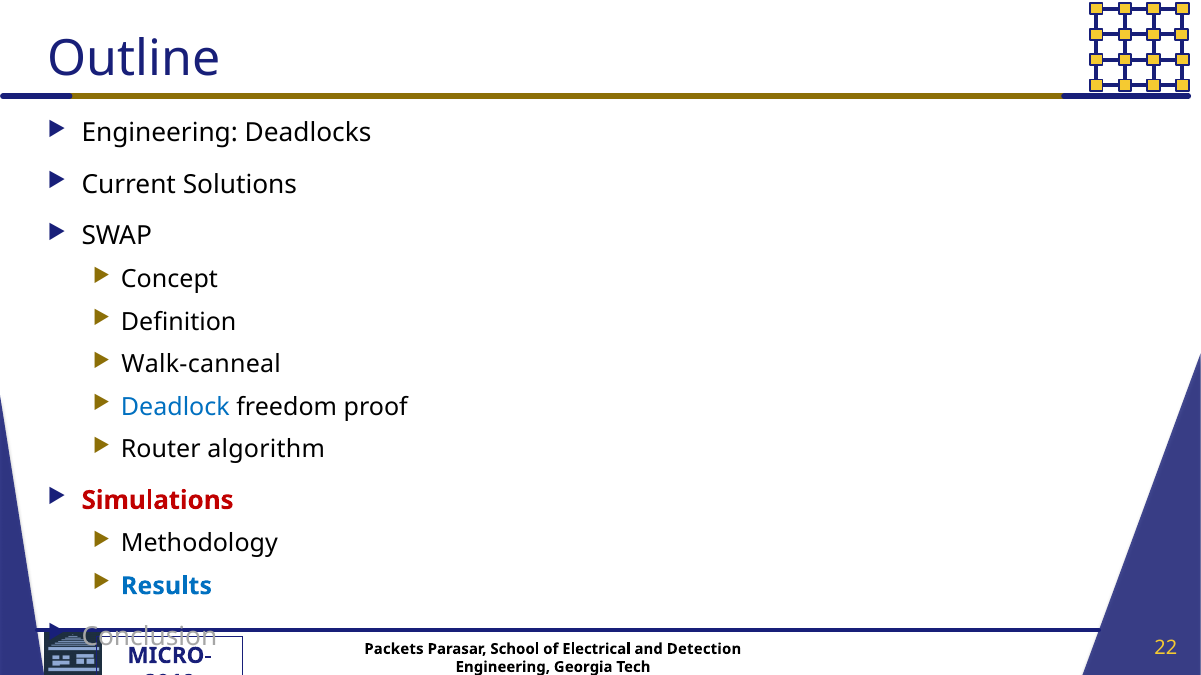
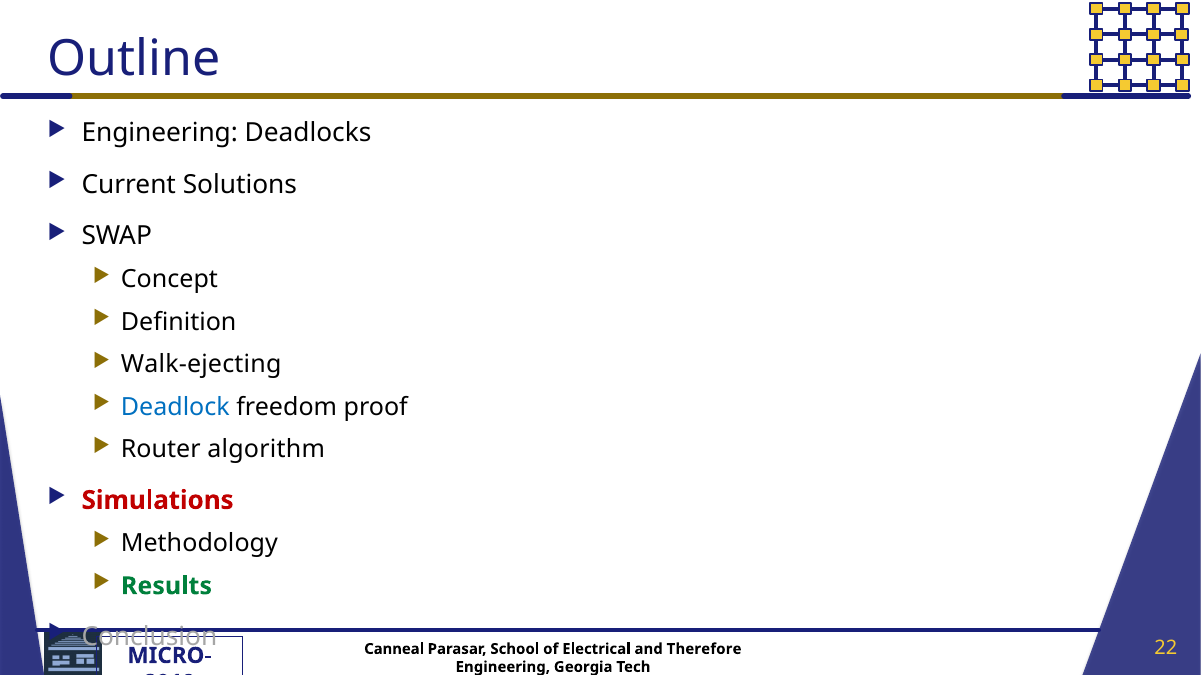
Walk-canneal: Walk-canneal -> Walk-ejecting
Results colour: blue -> green
Packets: Packets -> Canneal
Detection: Detection -> Therefore
